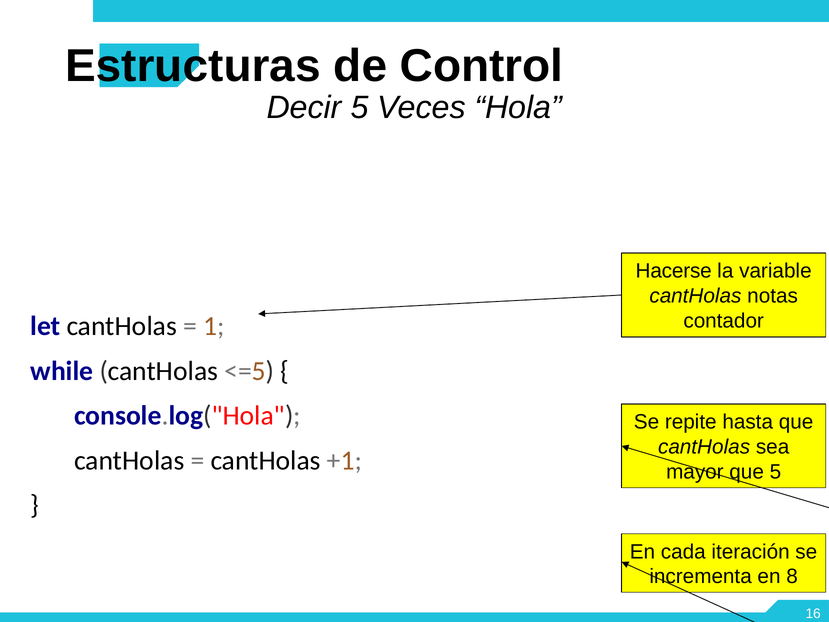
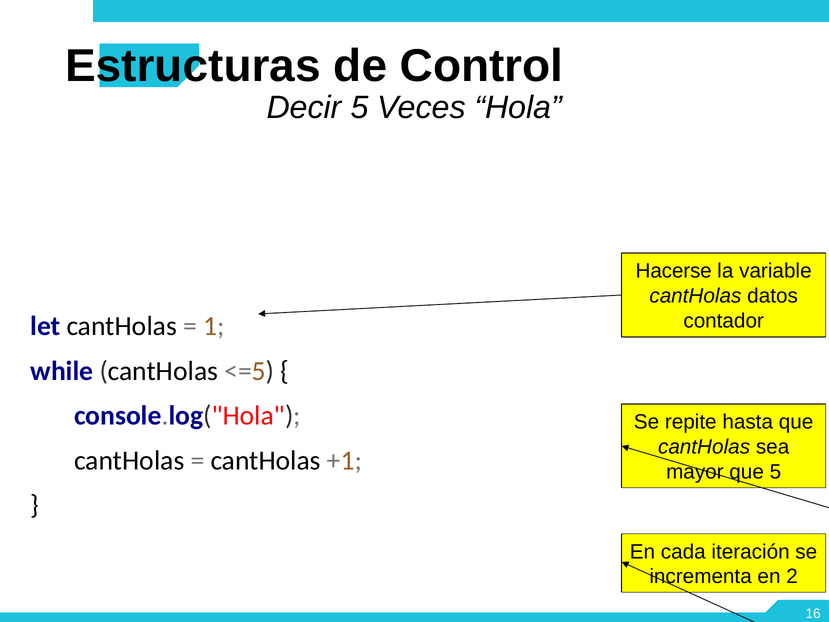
notas: notas -> datos
8: 8 -> 2
